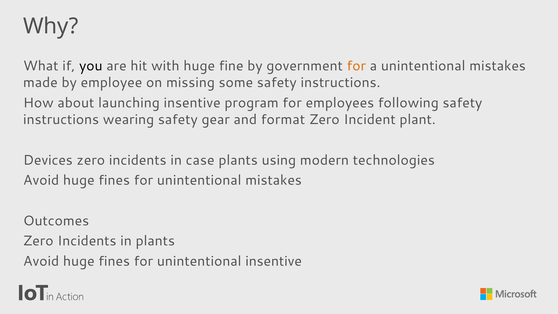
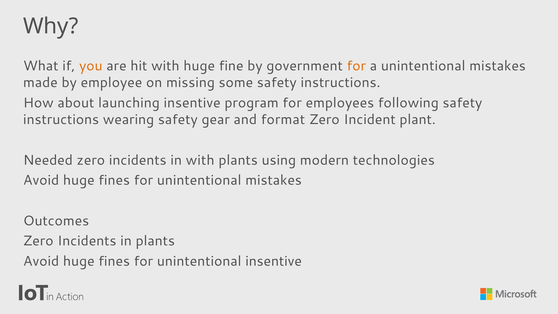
you colour: black -> orange
Devices: Devices -> Needed
in case: case -> with
